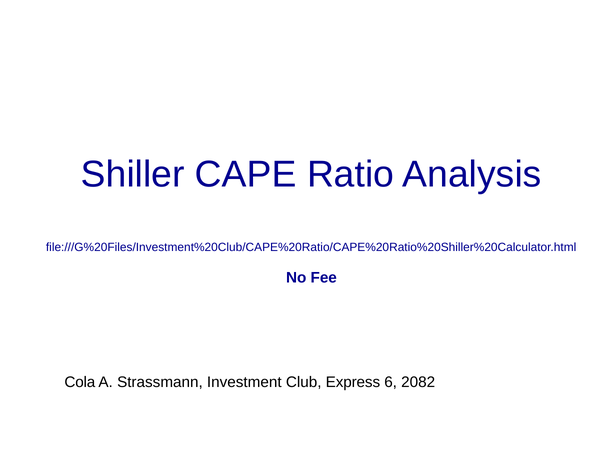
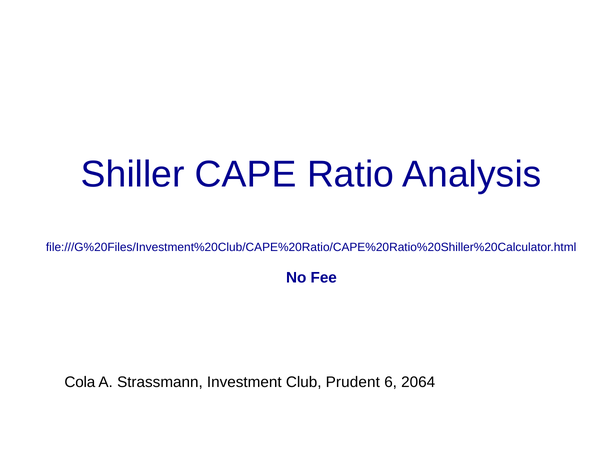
Express: Express -> Prudent
2082: 2082 -> 2064
